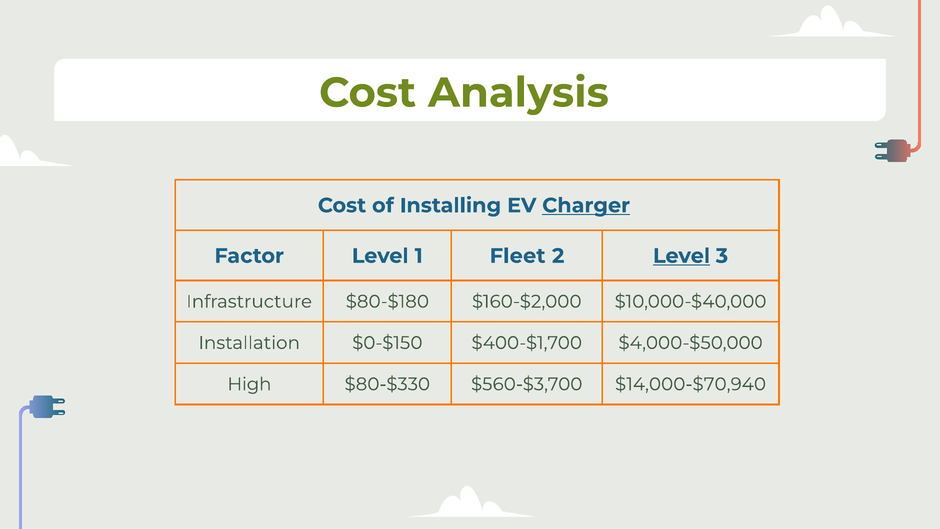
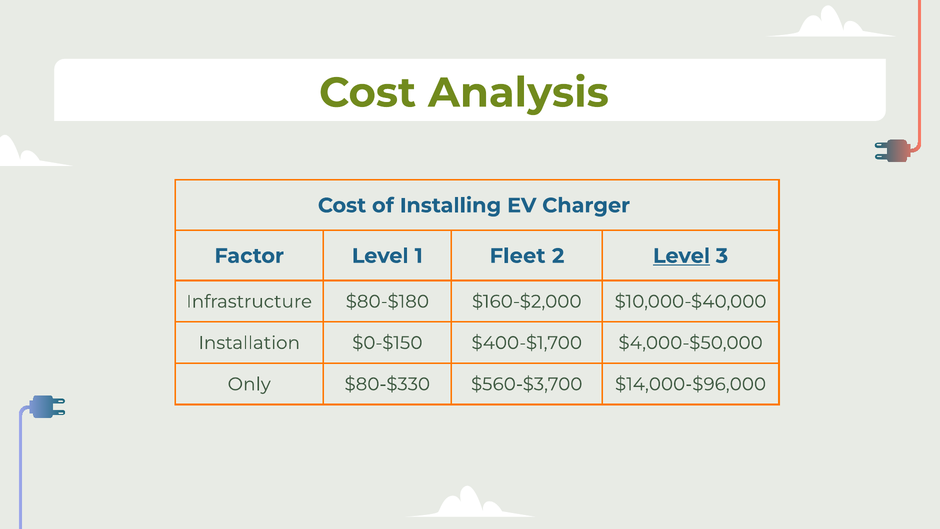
Charger underline: present -> none
High: High -> Only
$14,000-$70,940: $14,000-$70,940 -> $14,000-$96,000
